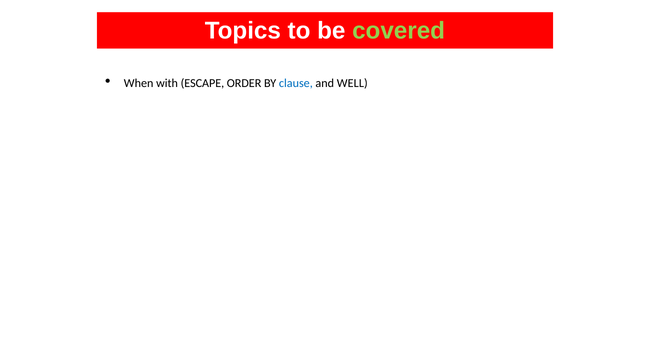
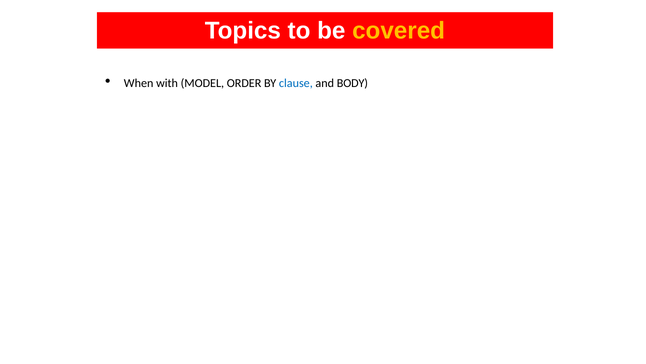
covered colour: light green -> yellow
ESCAPE: ESCAPE -> MODEL
WELL: WELL -> BODY
